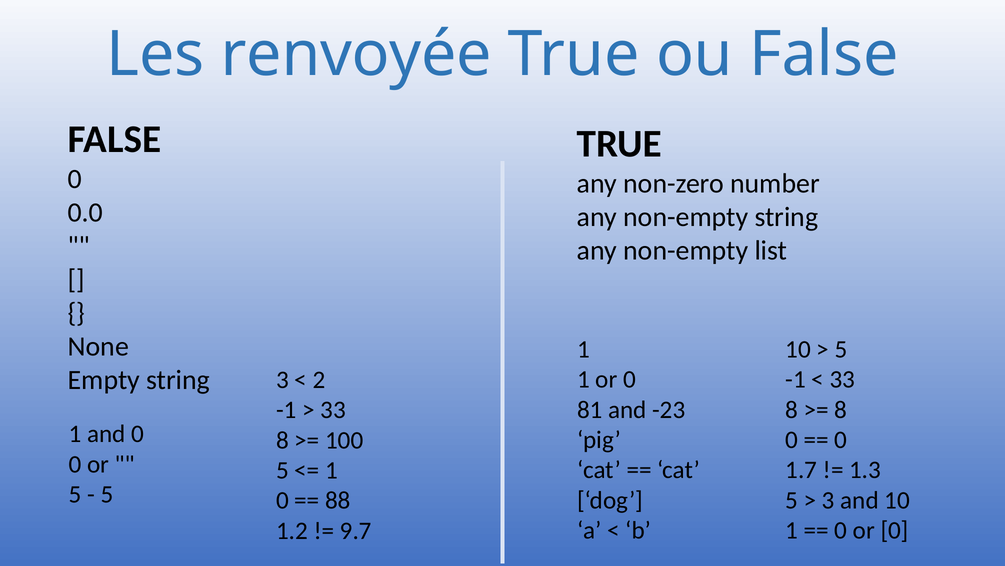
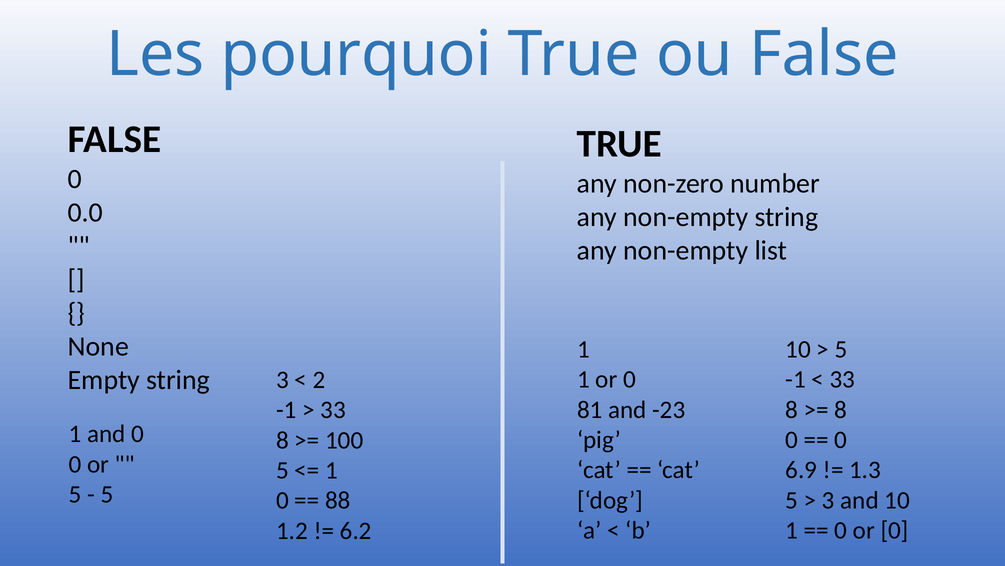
renvoyée: renvoyée -> pourquoi
1.7: 1.7 -> 6.9
9.7: 9.7 -> 6.2
